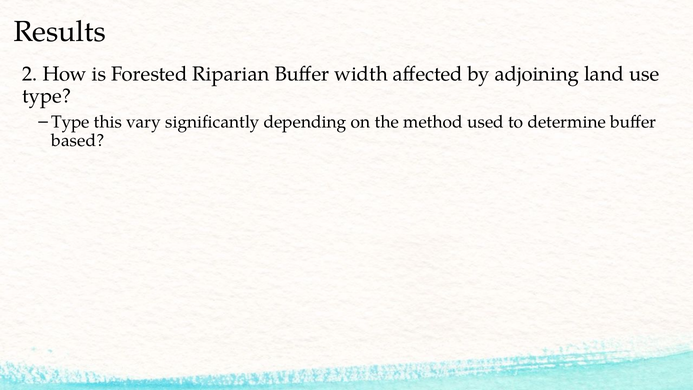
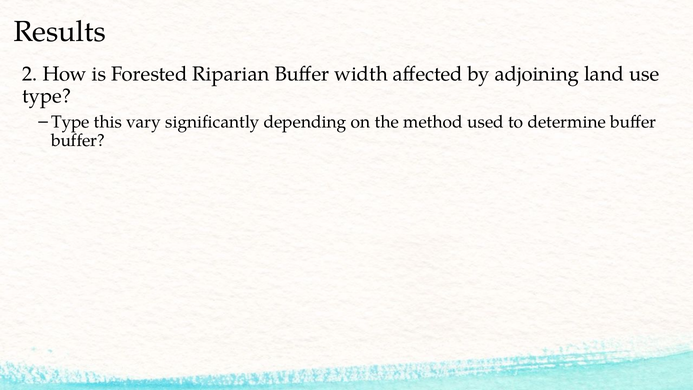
based at (78, 141): based -> buffer
